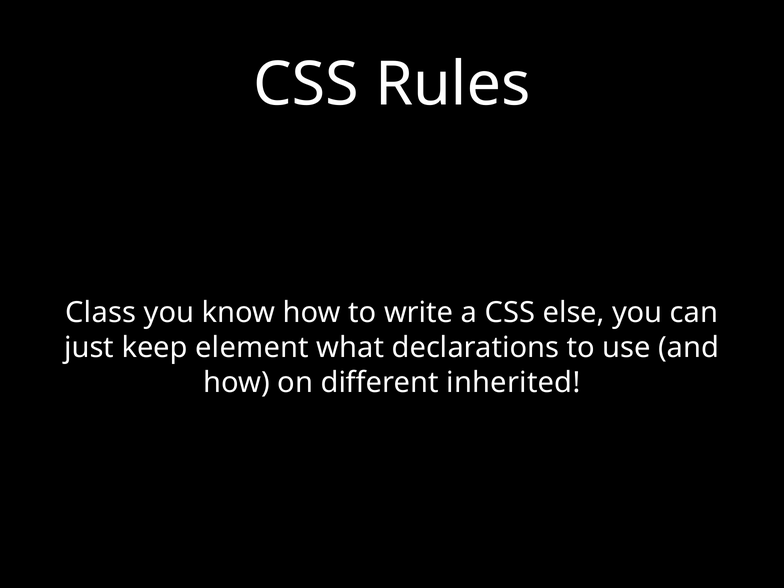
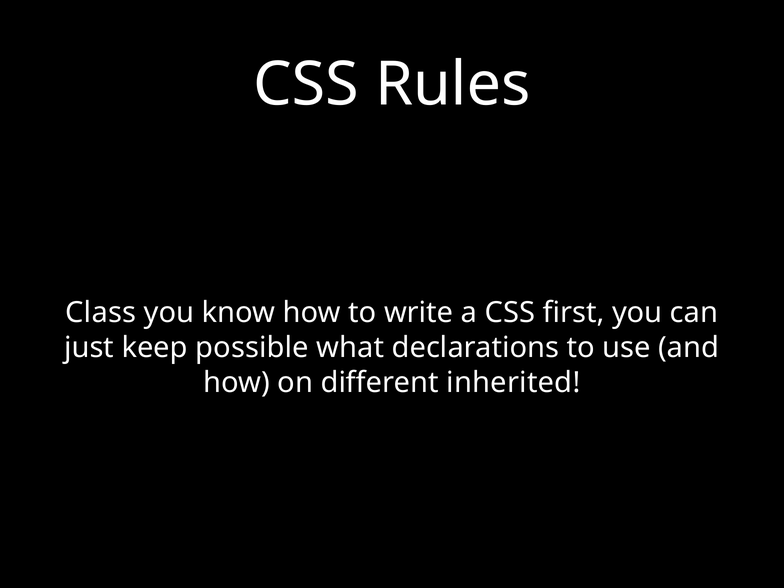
else: else -> first
element: element -> possible
